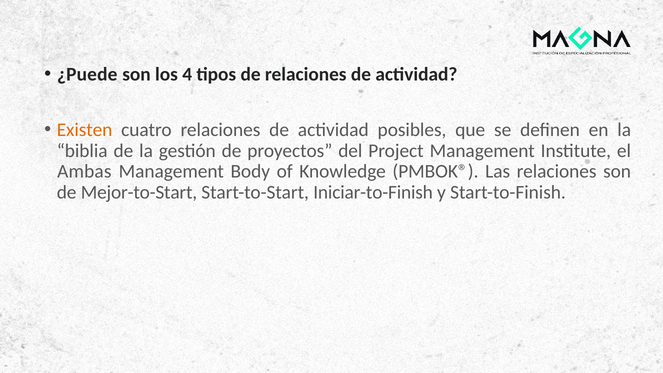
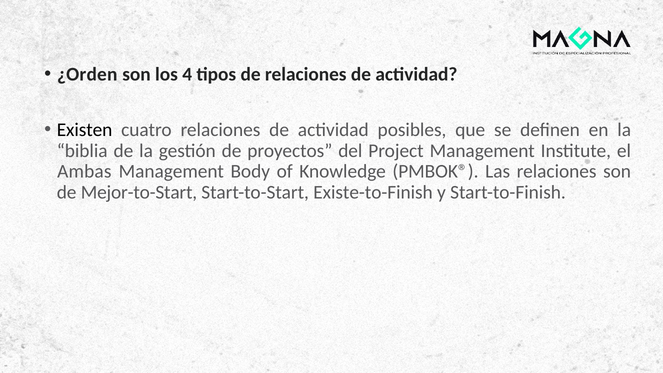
¿Puede: ¿Puede -> ¿Orden
Existen colour: orange -> black
Iniciar-to-Finish: Iniciar-to-Finish -> Existe-to-Finish
